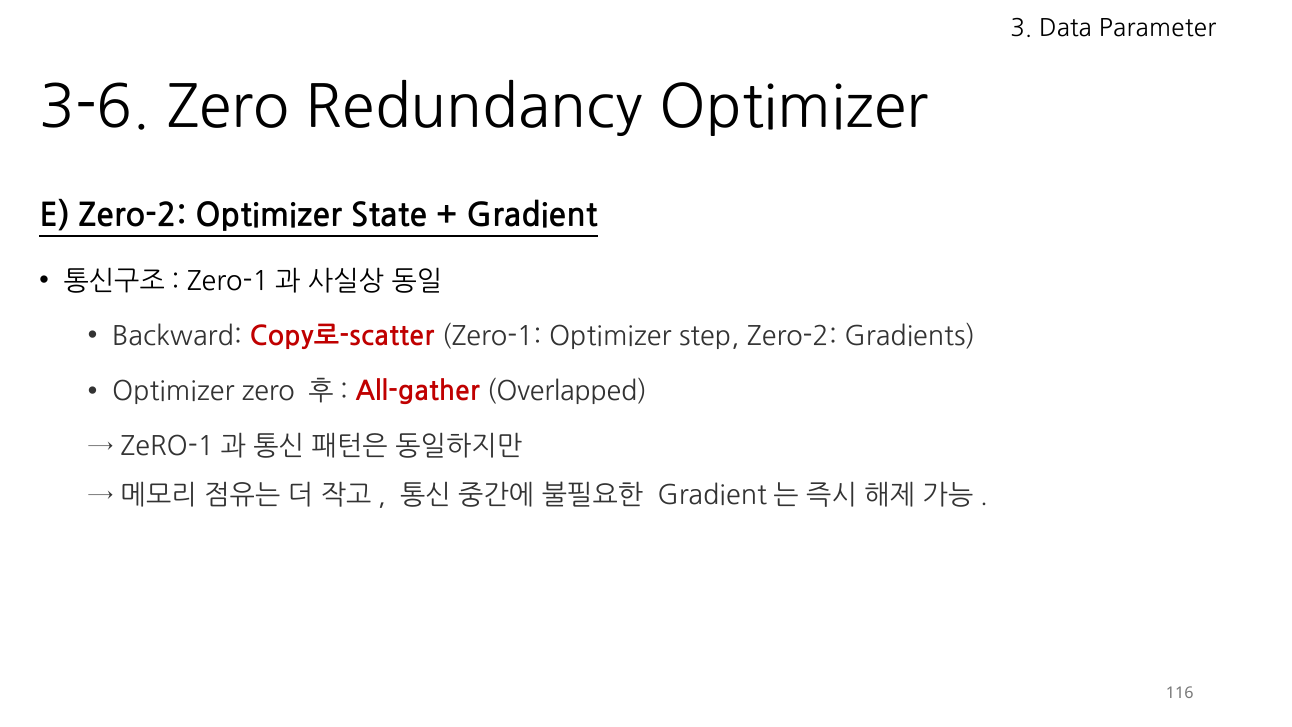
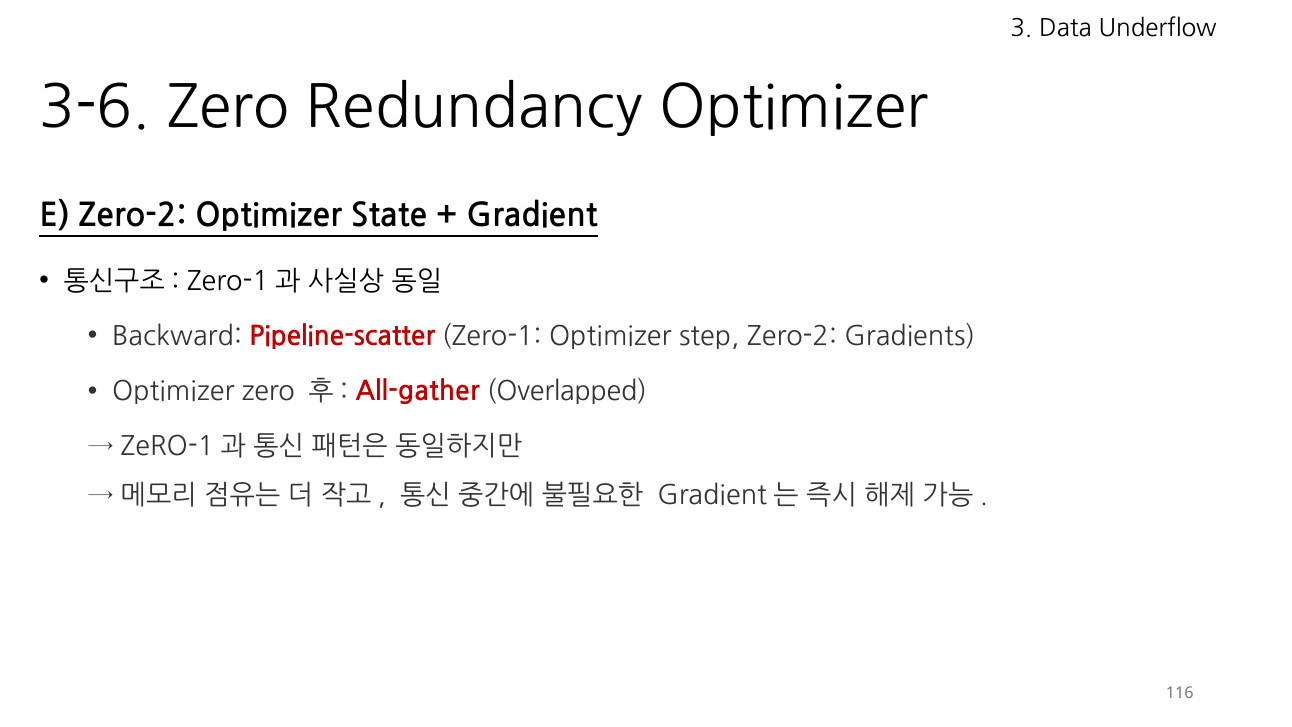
Parameter: Parameter -> Underflow
Copy로-scatter: Copy로-scatter -> Pipeline-scatter
